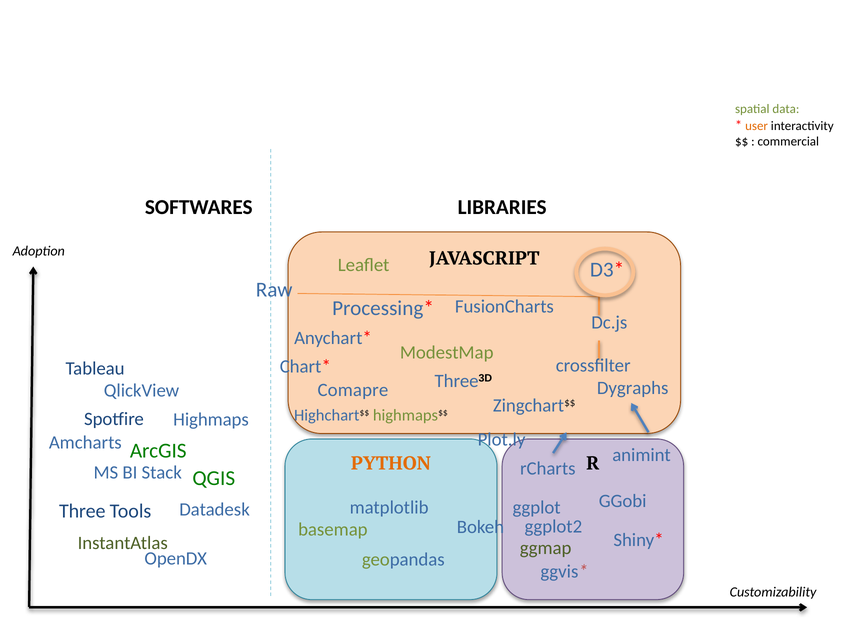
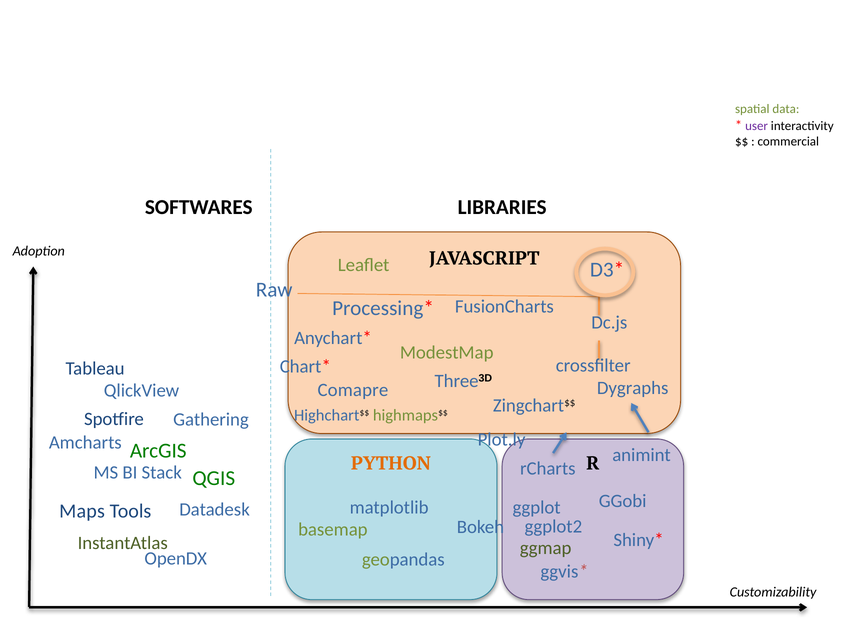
user at (757, 126) colour: orange -> purple
Highmaps: Highmaps -> Gathering
Three: Three -> Maps
